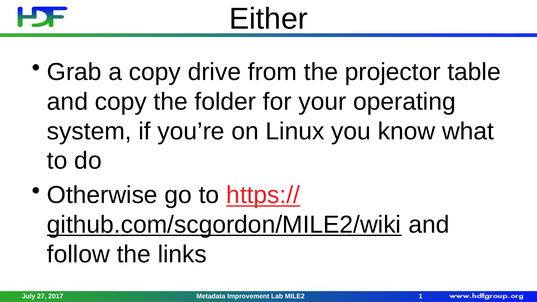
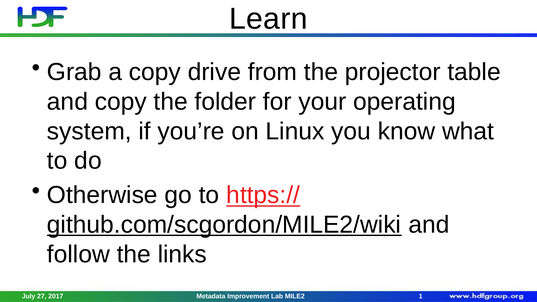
Either: Either -> Learn
